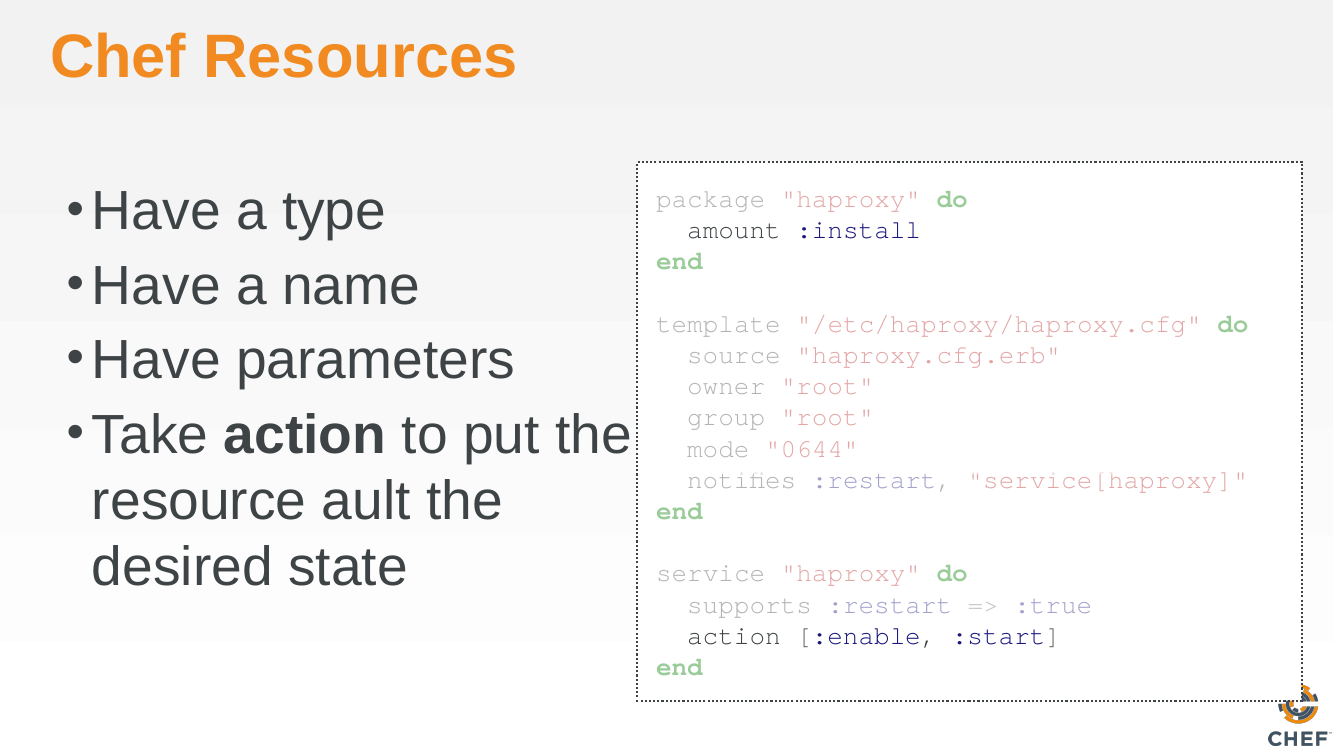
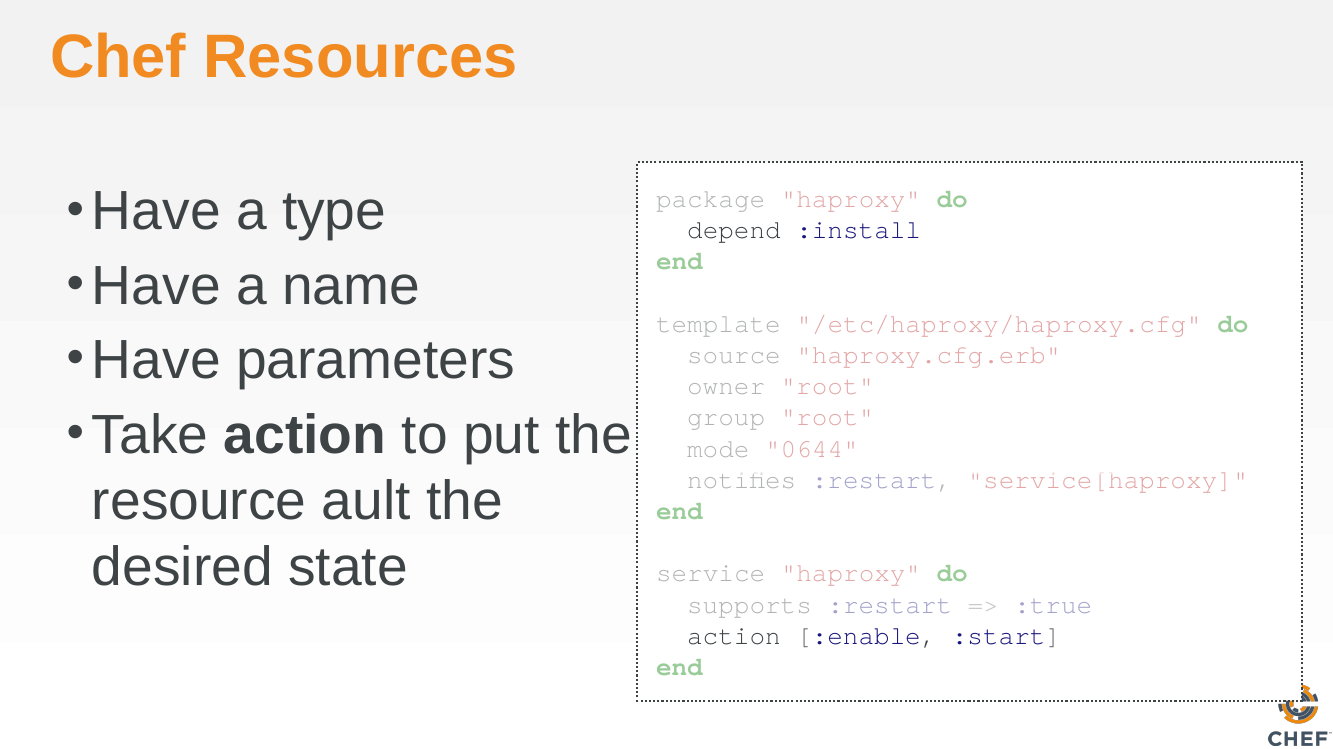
amount: amount -> depend
